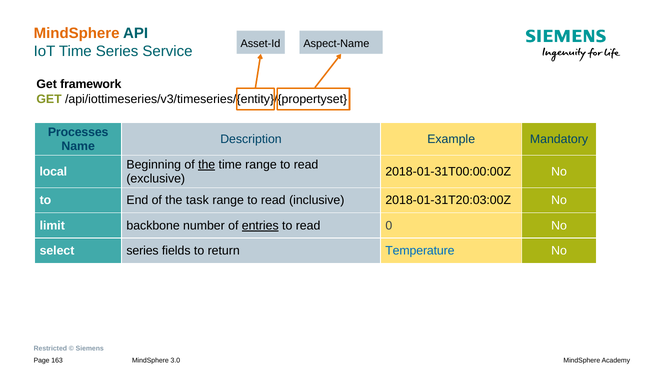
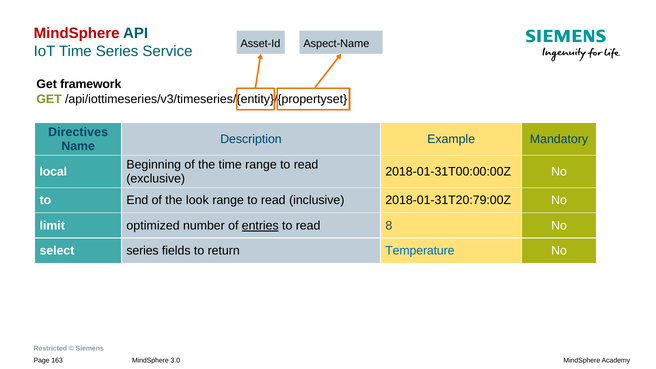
MindSphere at (77, 33) colour: orange -> red
Processes: Processes -> Directives
the at (207, 165) underline: present -> none
task: task -> look
2018-01-31T20:03:00Z: 2018-01-31T20:03:00Z -> 2018-01-31T20:79:00Z
backbone: backbone -> optimized
0: 0 -> 8
